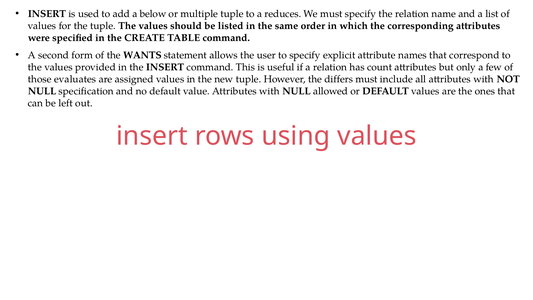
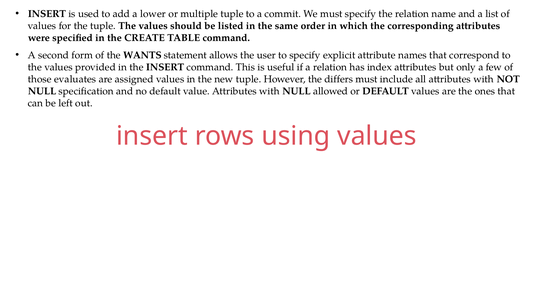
below: below -> lower
reduces: reduces -> commit
count: count -> index
